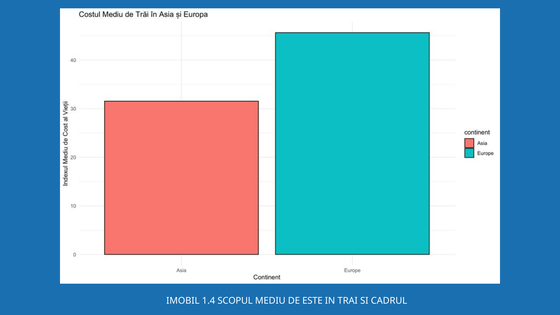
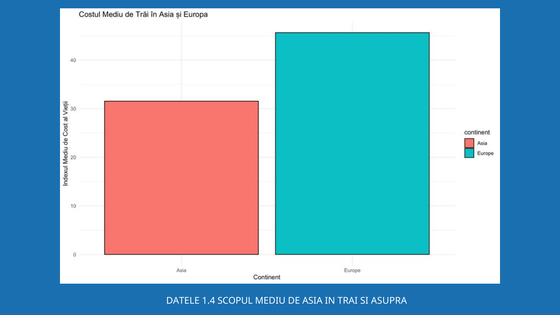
IMOBIL: IMOBIL -> DATELE
ESTE: ESTE -> ASIA
CADRUL: CADRUL -> ASUPRA
